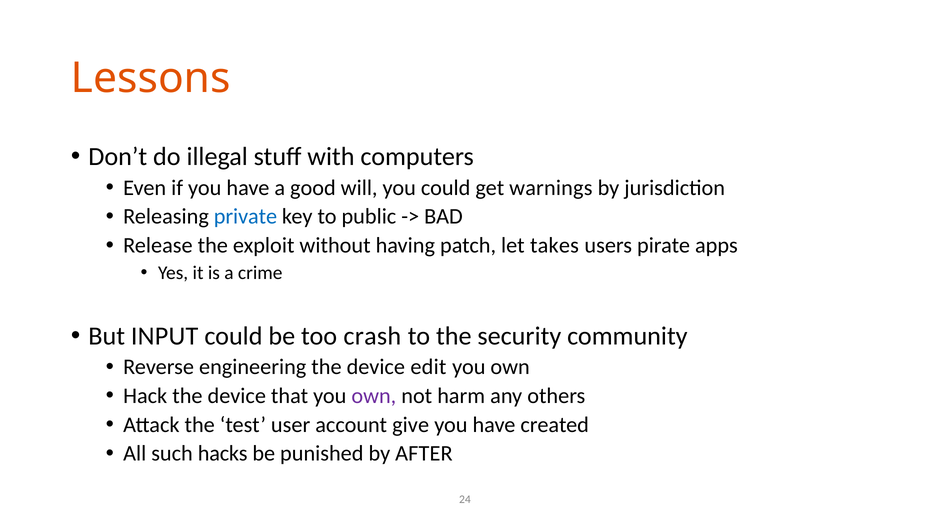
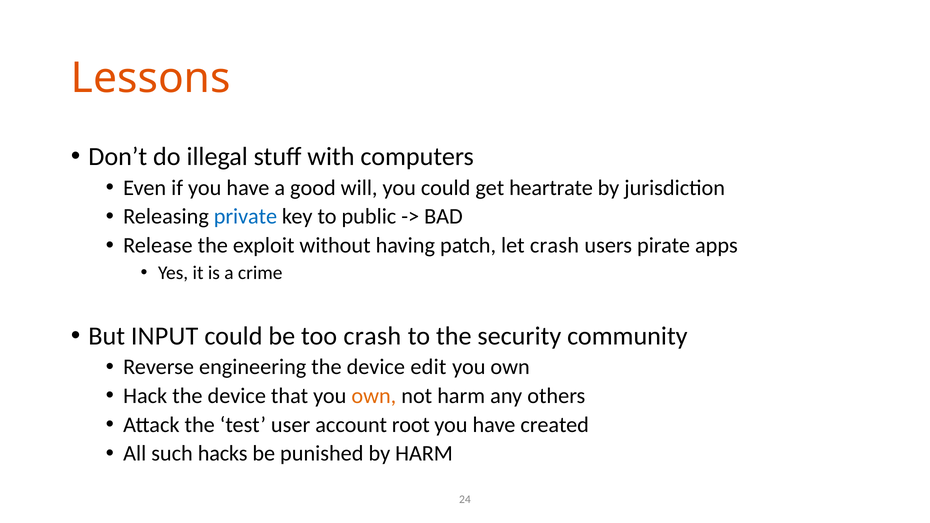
warnings: warnings -> heartrate
let takes: takes -> crash
own at (374, 396) colour: purple -> orange
give: give -> root
by AFTER: AFTER -> HARM
